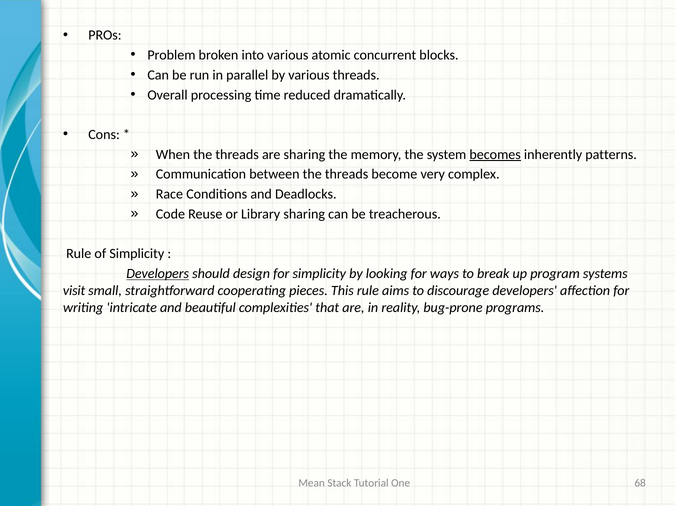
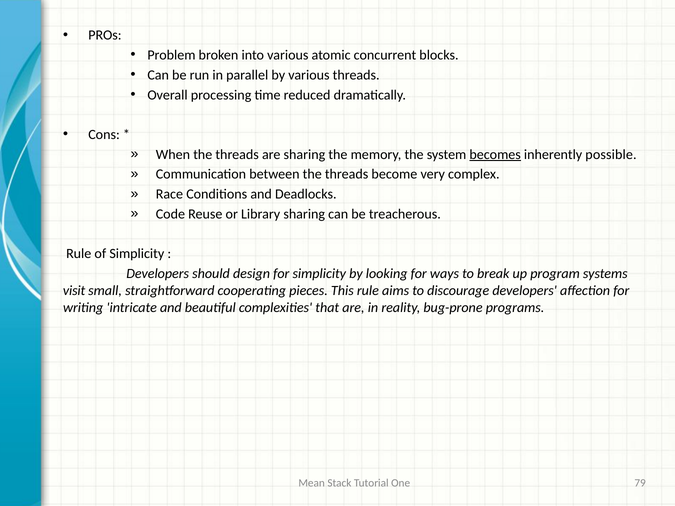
patterns: patterns -> possible
Developers at (158, 274) underline: present -> none
68: 68 -> 79
